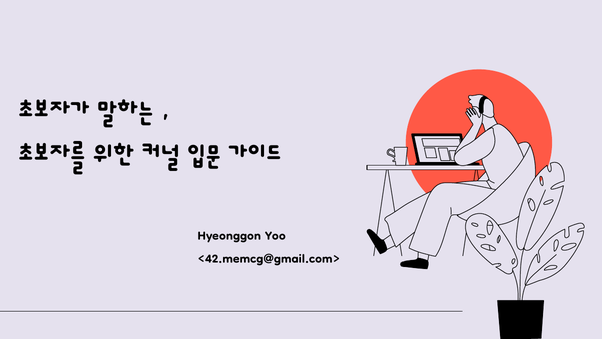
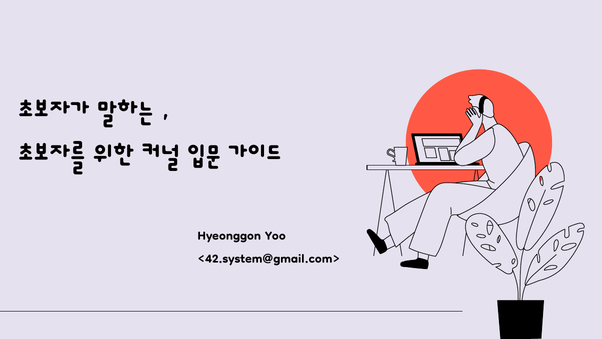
<42.memcg@gmail.com>: <42.memcg@gmail.com> -> <42.system@gmail.com>
